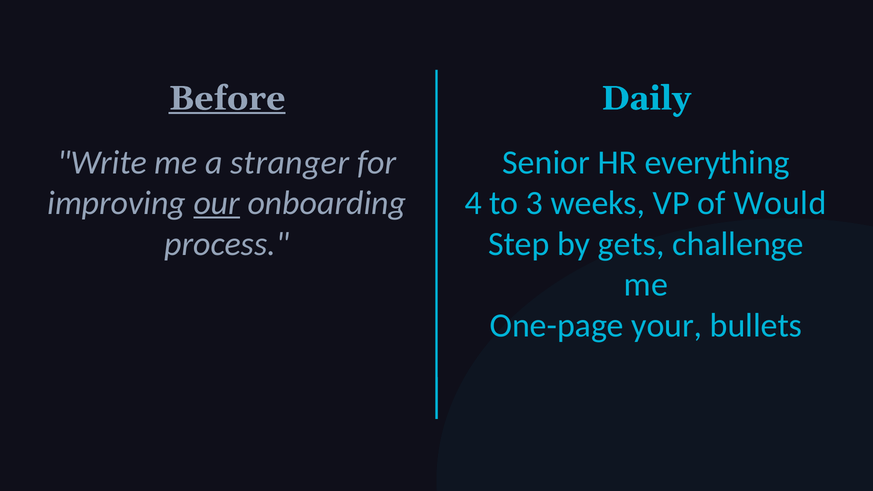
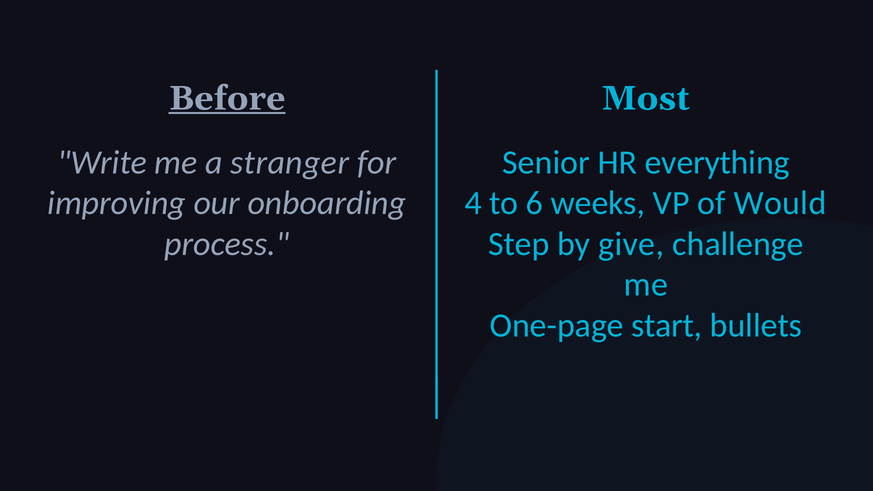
Daily: Daily -> Most
our underline: present -> none
3: 3 -> 6
gets: gets -> give
your: your -> start
